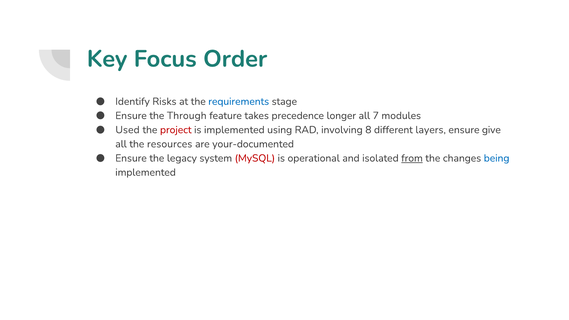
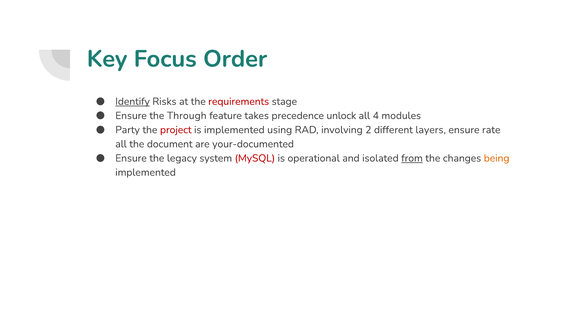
Identify underline: none -> present
requirements colour: blue -> red
longer: longer -> unlock
7: 7 -> 4
Used: Used -> Party
8: 8 -> 2
give: give -> rate
resources: resources -> document
being colour: blue -> orange
